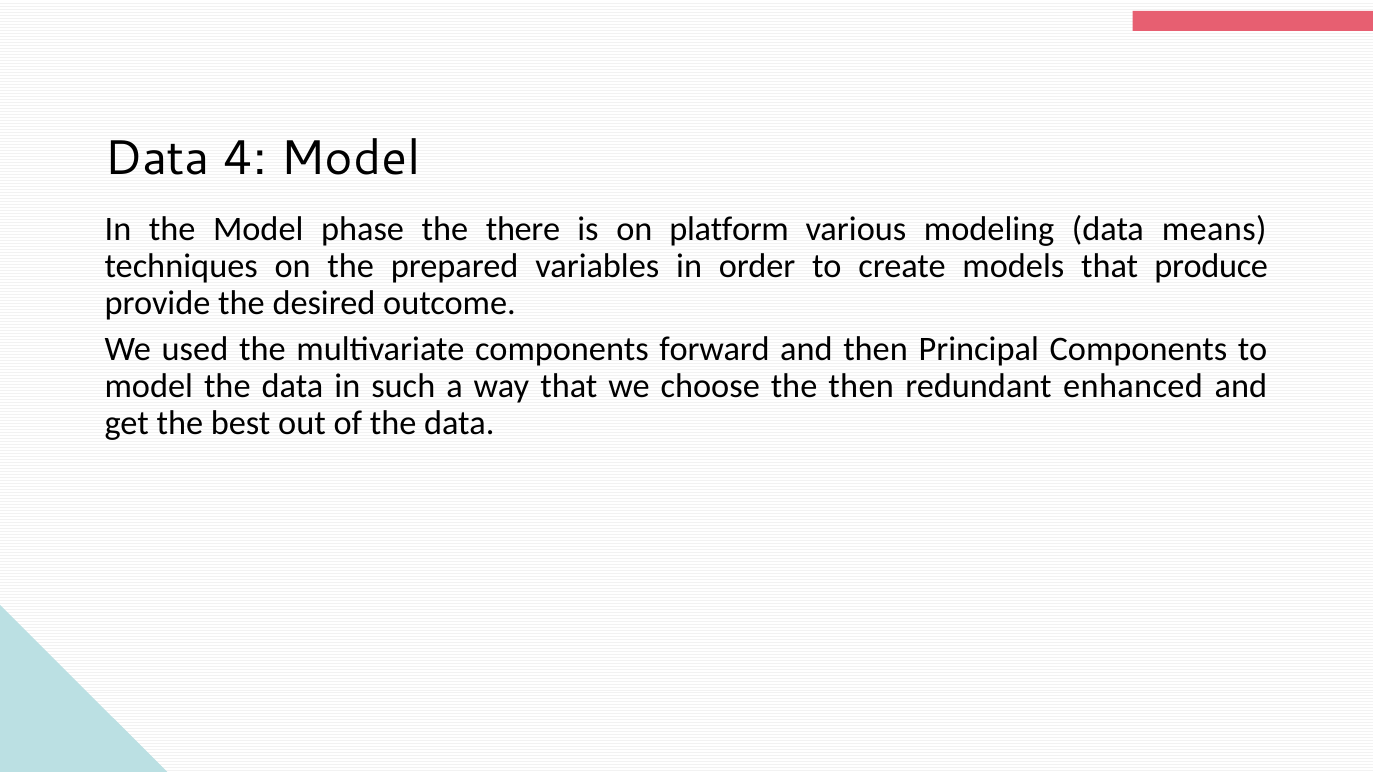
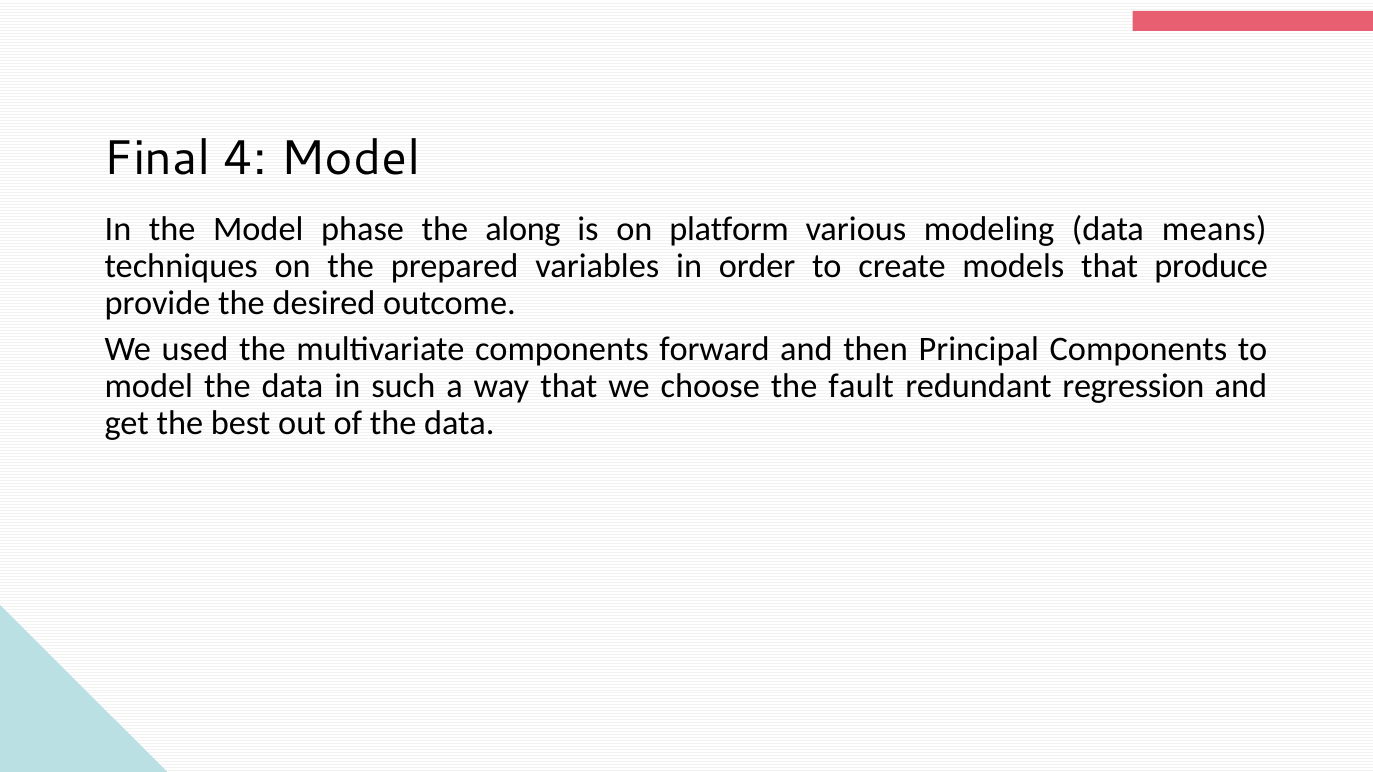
Data at (157, 159): Data -> Final
there: there -> along
the then: then -> fault
enhanced: enhanced -> regression
